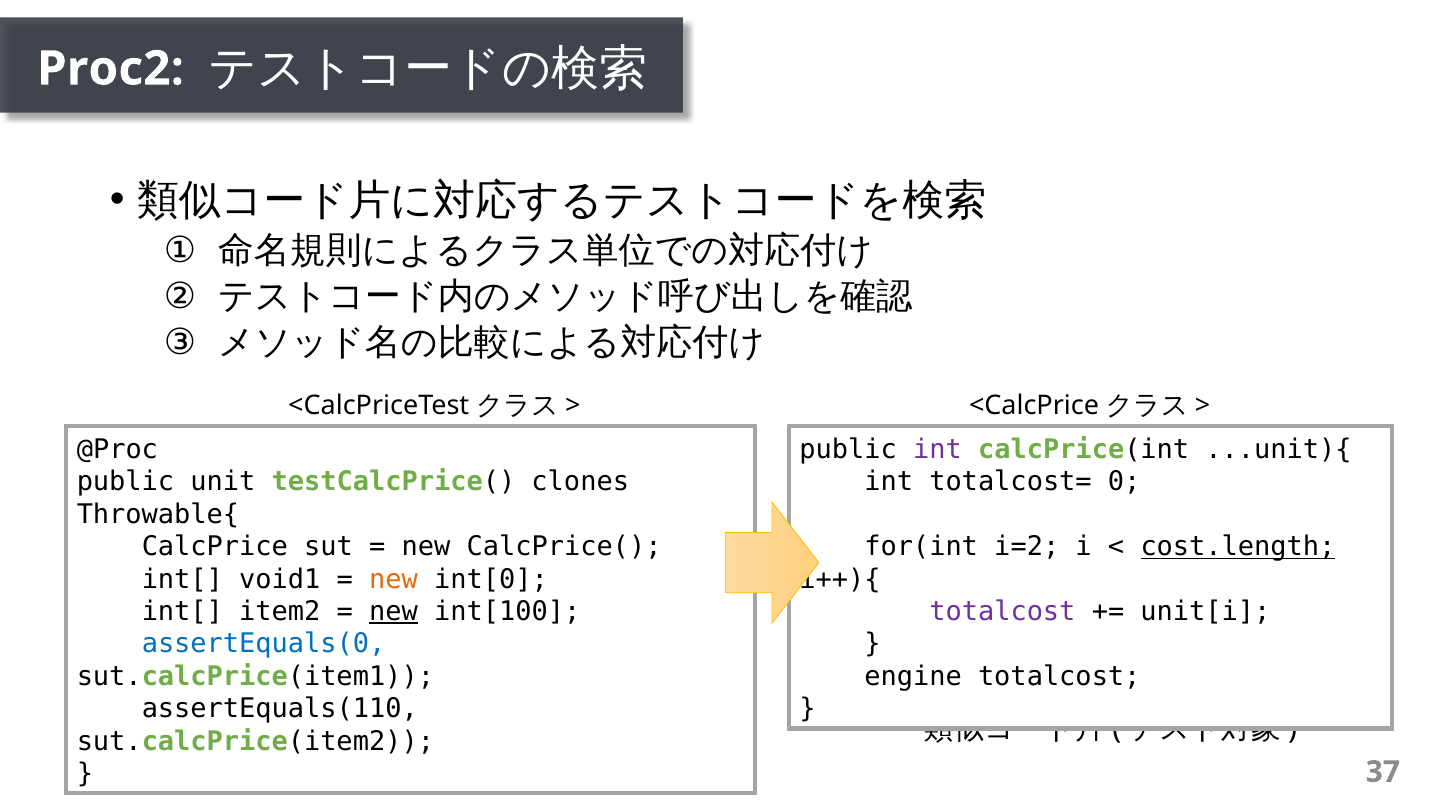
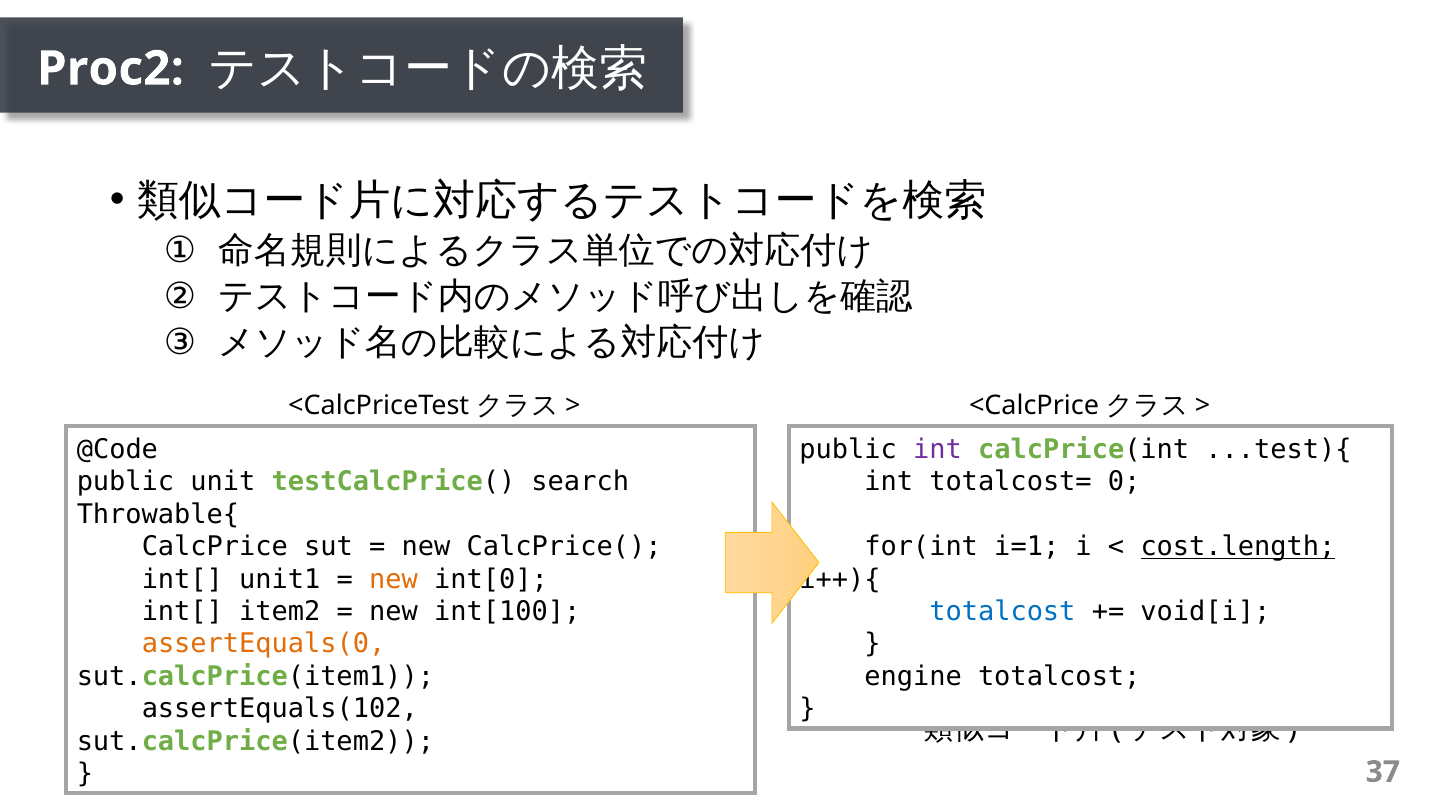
@Proc: @Proc -> @Code
...unit){: ...unit){ -> ...test){
clones: clones -> search
i=2: i=2 -> i=1
void1: void1 -> unit1
new at (393, 612) underline: present -> none
totalcost at (1002, 612) colour: purple -> blue
unit[i: unit[i -> void[i
assertEquals(0 colour: blue -> orange
assertEquals(110: assertEquals(110 -> assertEquals(102
